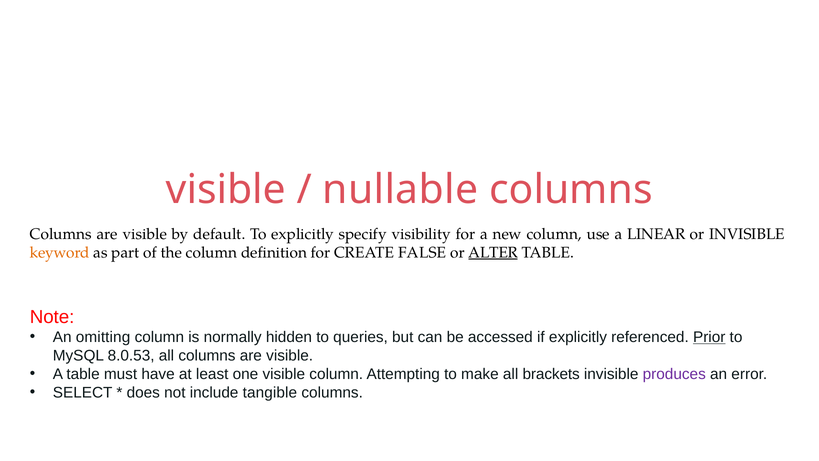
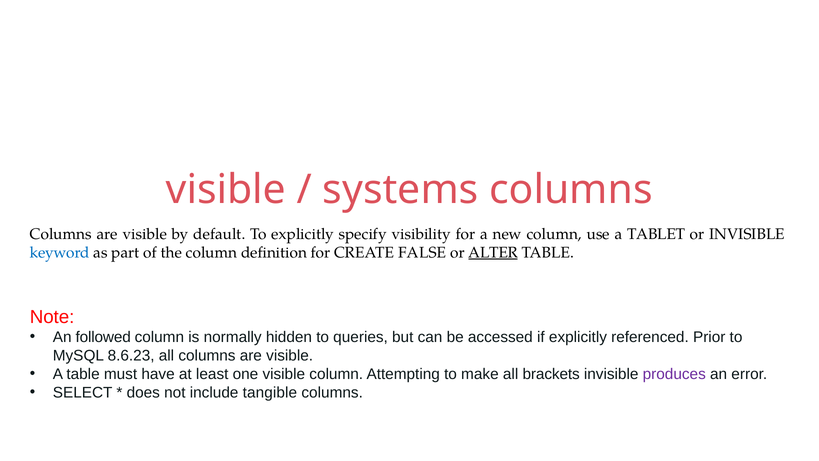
nullable: nullable -> systems
LINEAR: LINEAR -> TABLET
keyword colour: orange -> blue
omitting: omitting -> followed
Prior underline: present -> none
8.0.53: 8.0.53 -> 8.6.23
